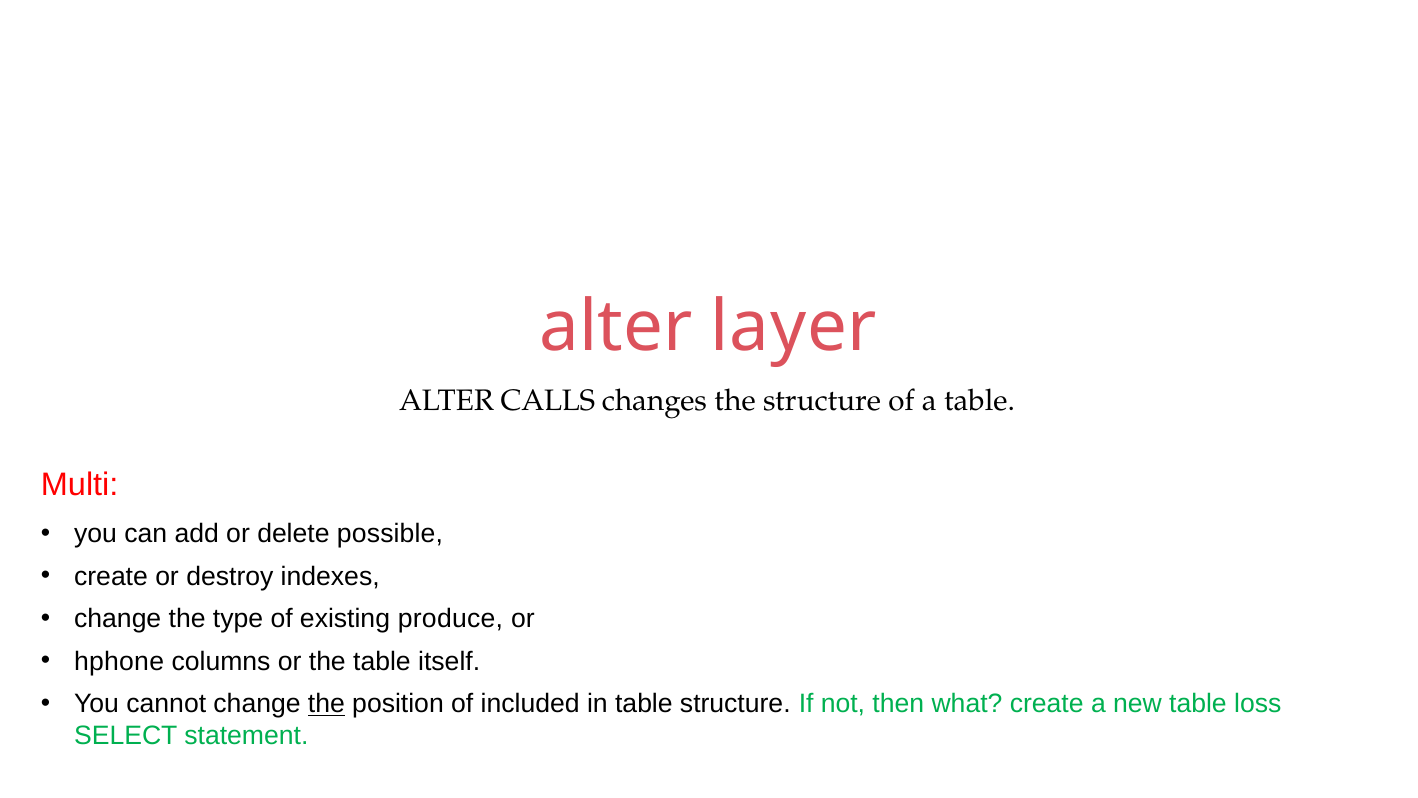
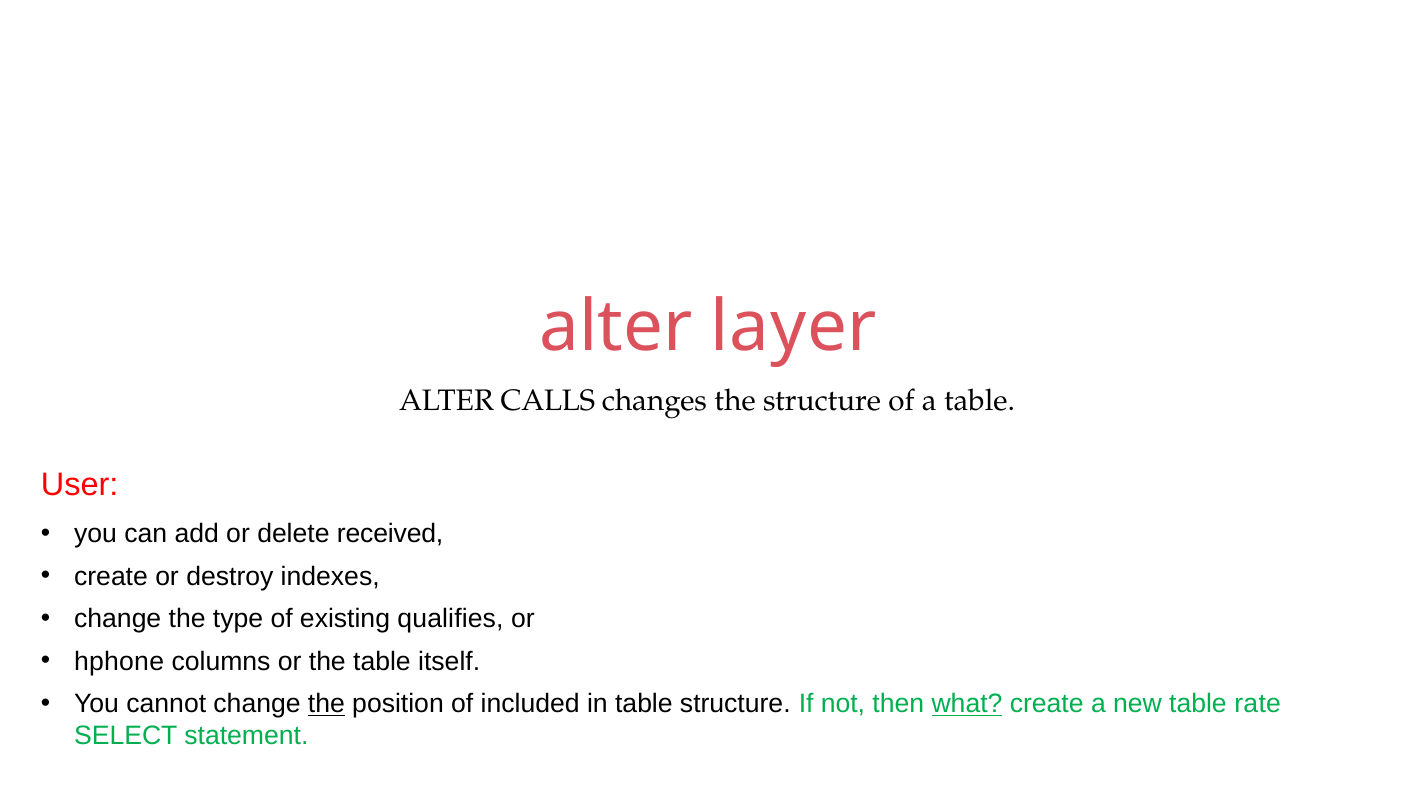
Multi: Multi -> User
possible: possible -> received
produce: produce -> qualifies
what underline: none -> present
loss: loss -> rate
